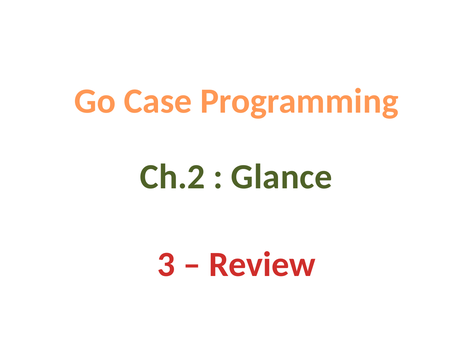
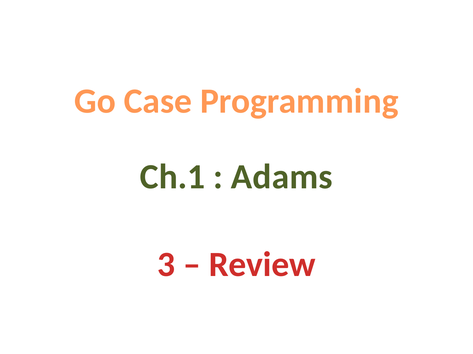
Ch.2: Ch.2 -> Ch.1
Glance: Glance -> Adams
